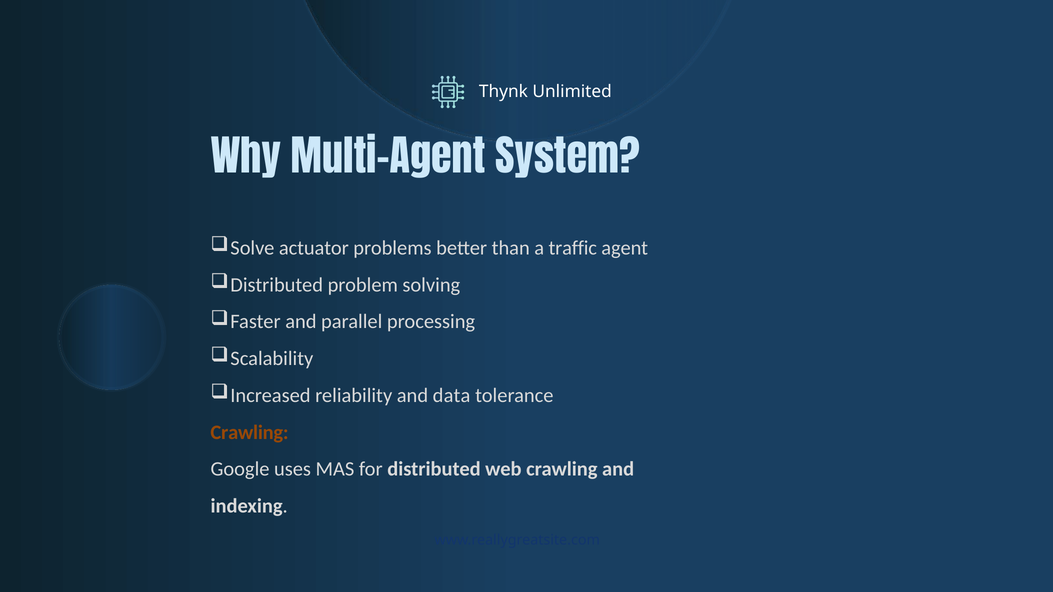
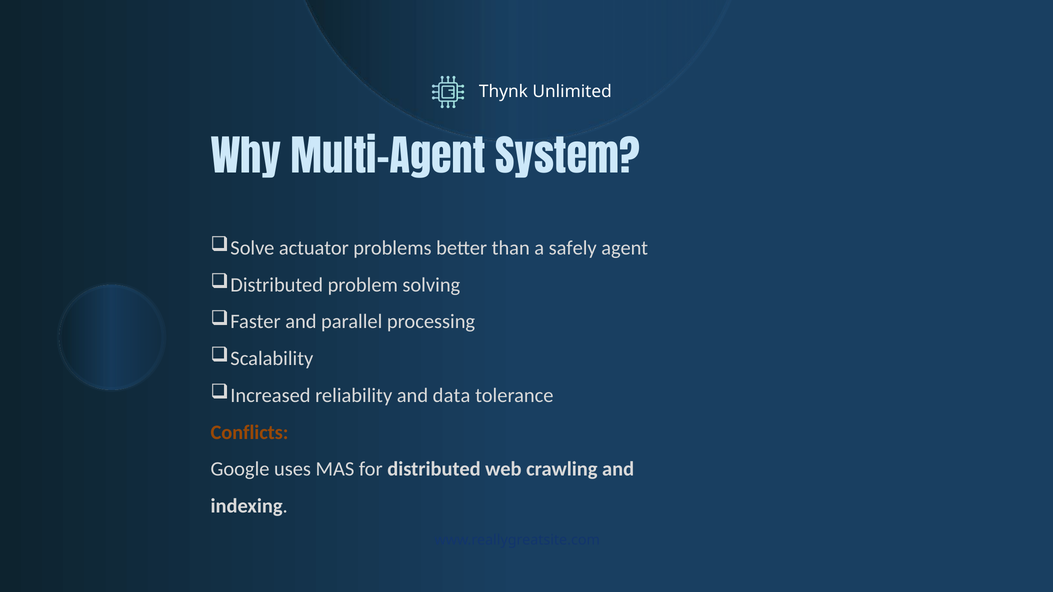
traffic: traffic -> safely
Crawling at (250, 432): Crawling -> Conflicts
